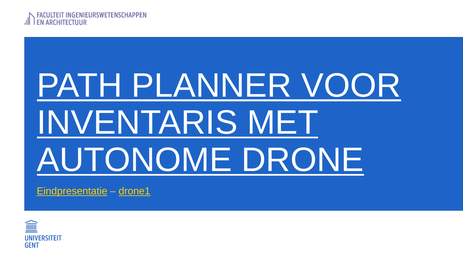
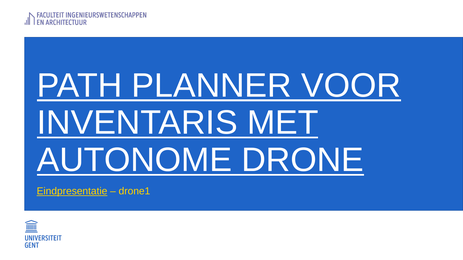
drone1 underline: present -> none
